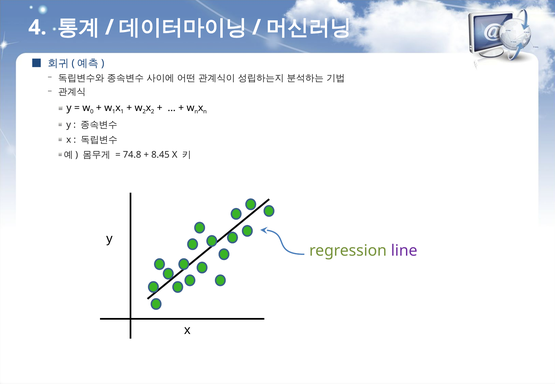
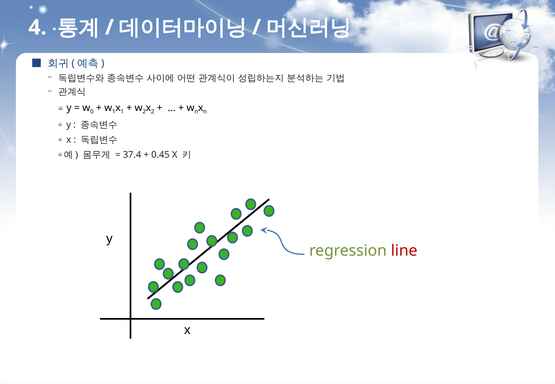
74.8: 74.8 -> 37.4
8.45: 8.45 -> 0.45
line colour: purple -> red
